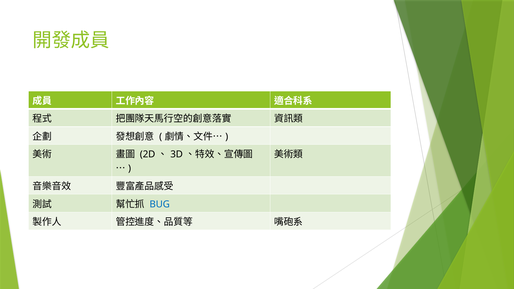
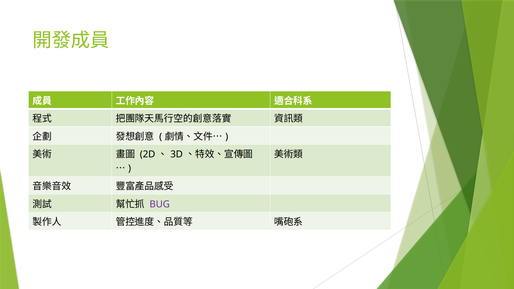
BUG colour: blue -> purple
